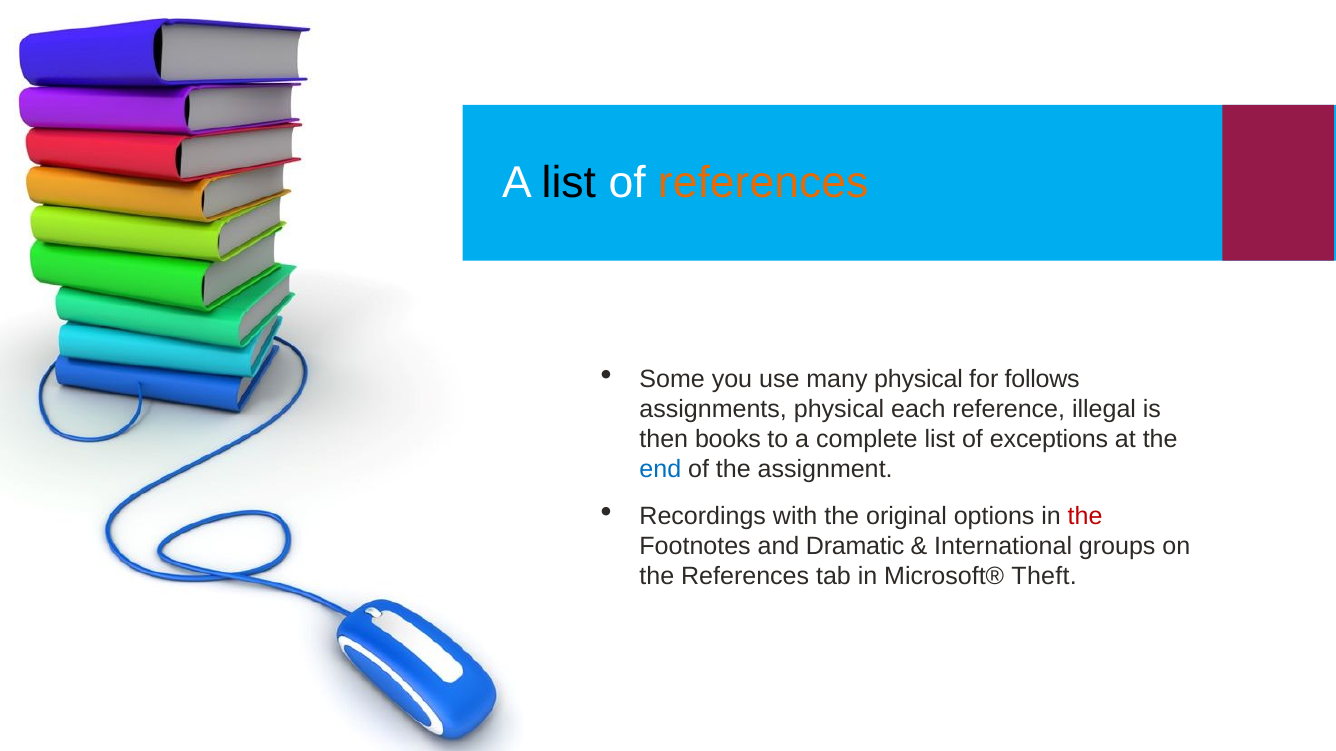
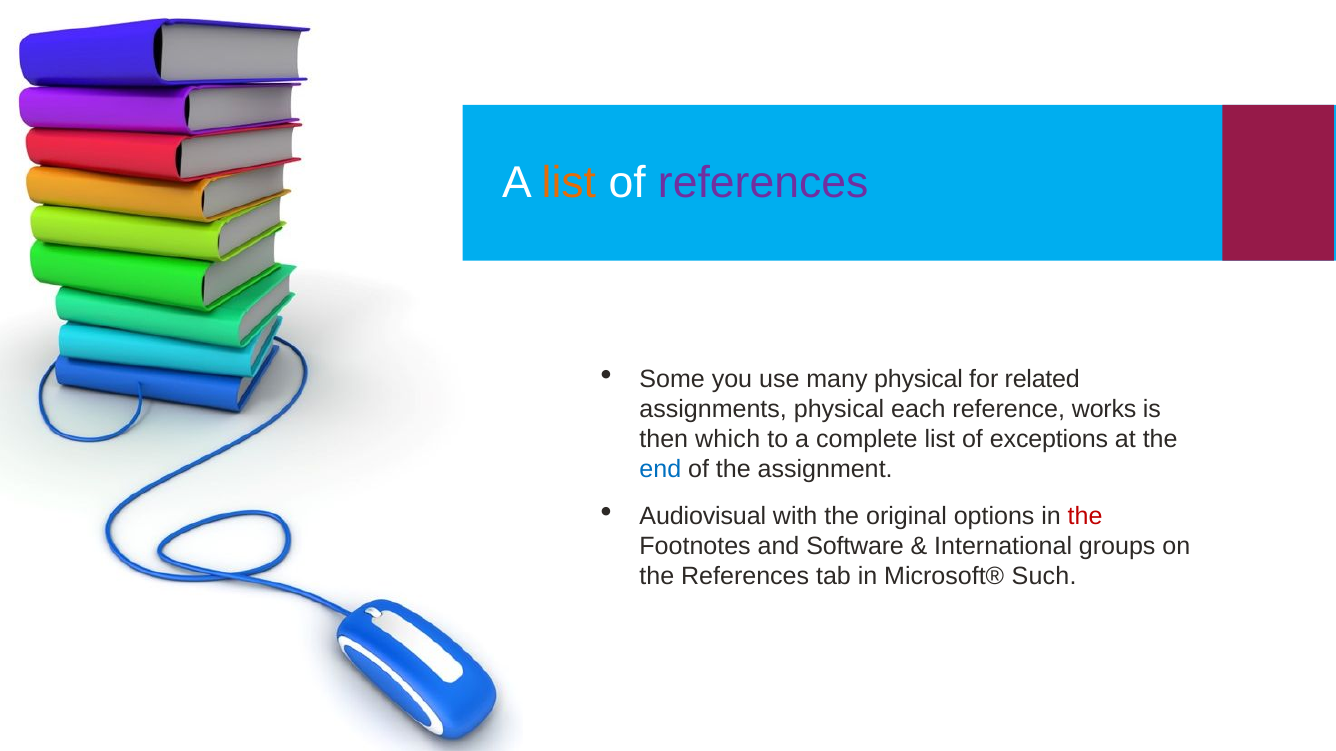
list at (569, 183) colour: black -> orange
references at (763, 183) colour: orange -> purple
follows: follows -> related
illegal: illegal -> works
books: books -> which
Recordings: Recordings -> Audiovisual
Dramatic: Dramatic -> Software
Theft: Theft -> Such
